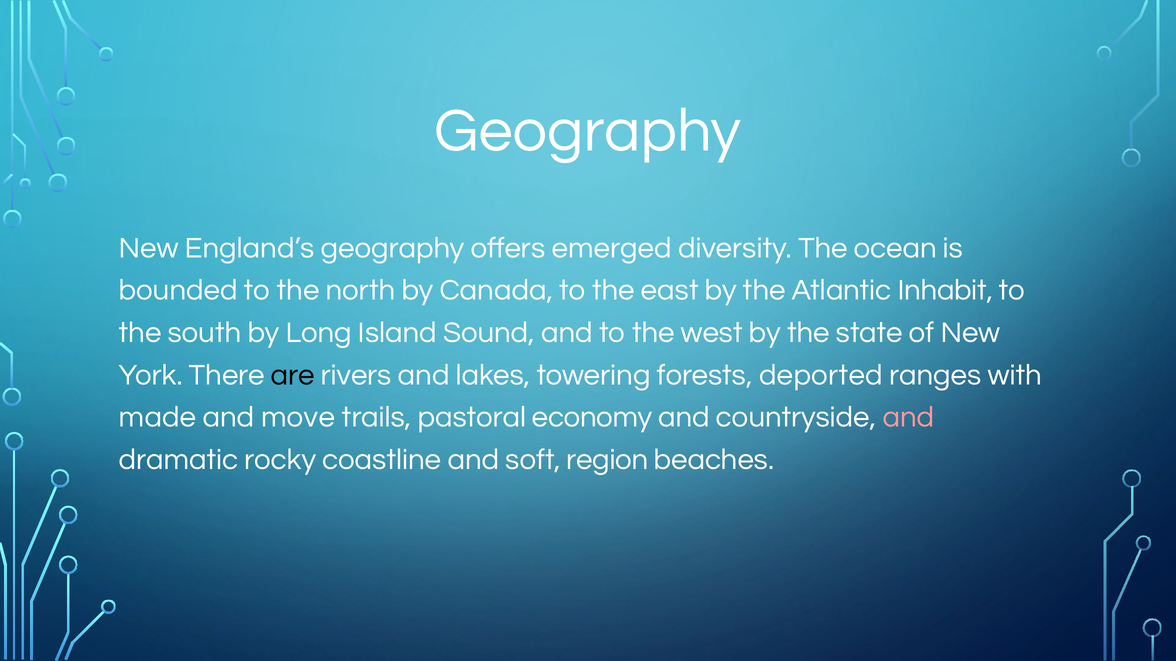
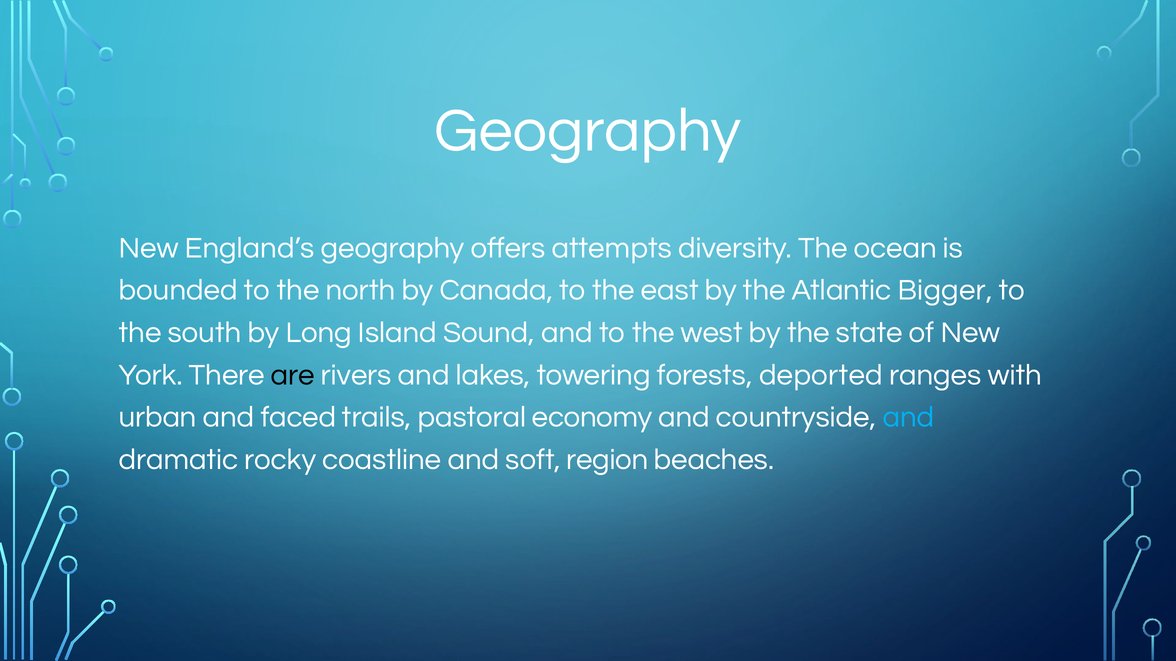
emerged: emerged -> attempts
Inhabit: Inhabit -> Bigger
made: made -> urban
move: move -> faced
and at (908, 417) colour: pink -> light blue
